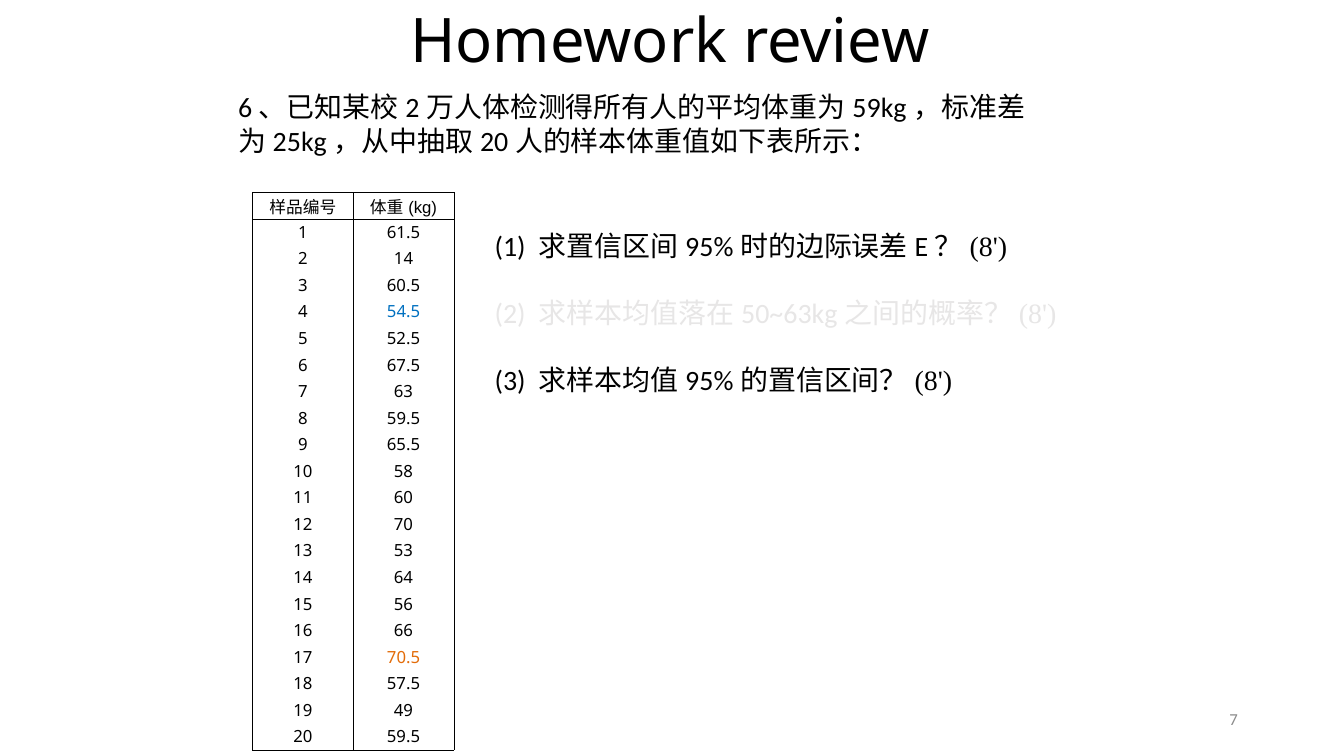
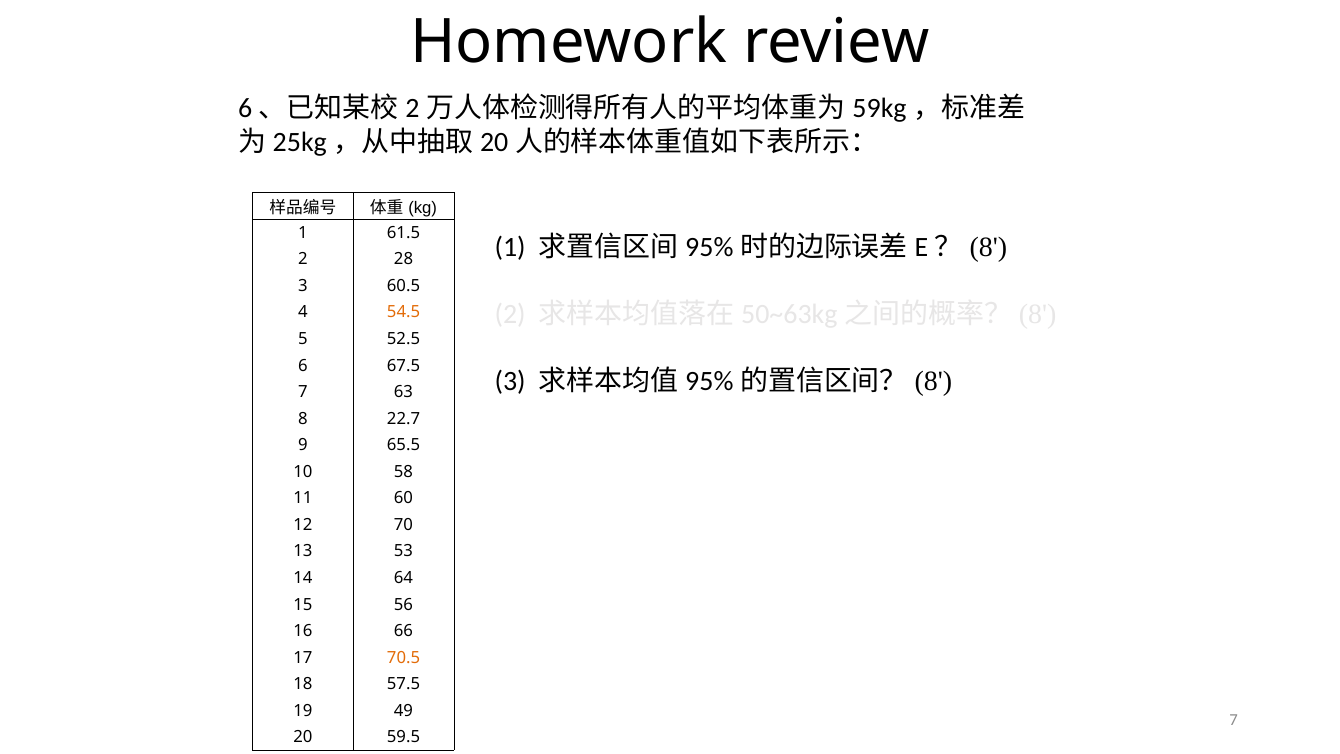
2 14: 14 -> 28
54.5 colour: blue -> orange
8 59.5: 59.5 -> 22.7
